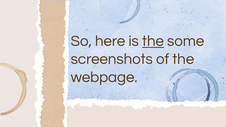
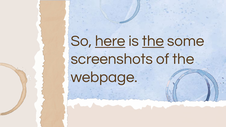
here underline: none -> present
